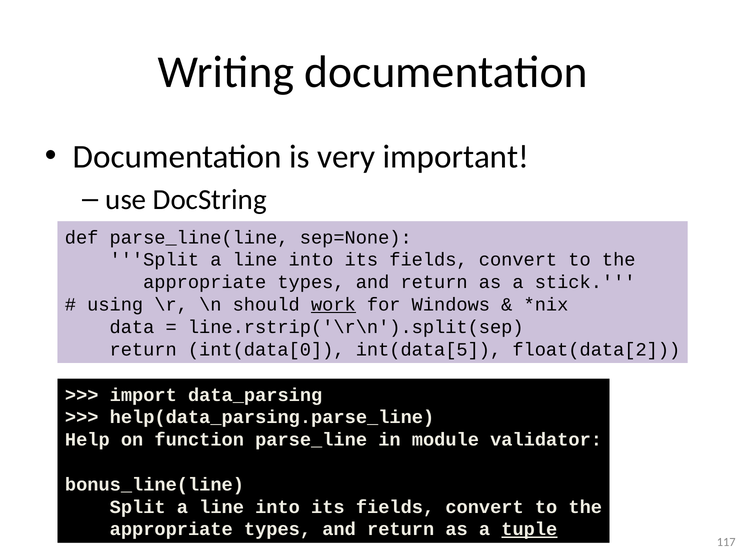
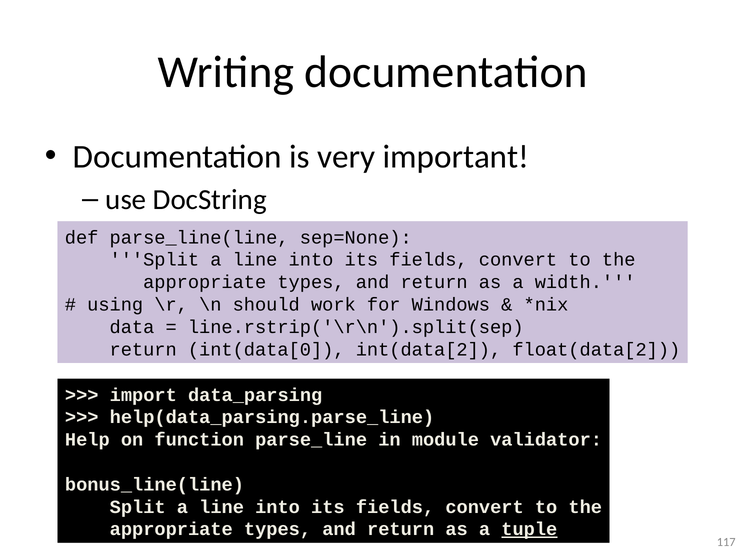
stick: stick -> width
work underline: present -> none
int(data[5: int(data[5 -> int(data[2
